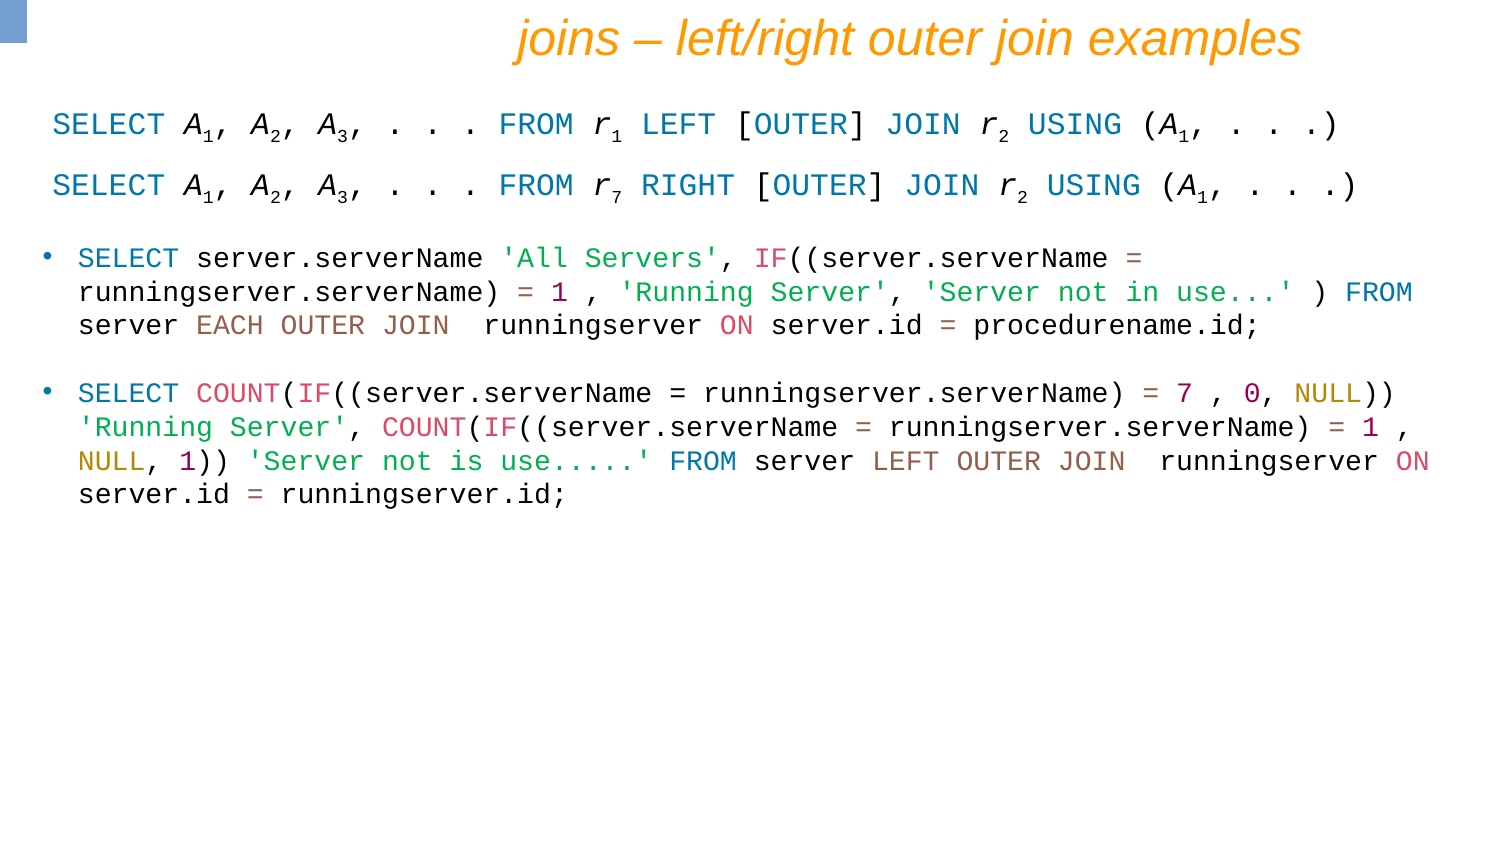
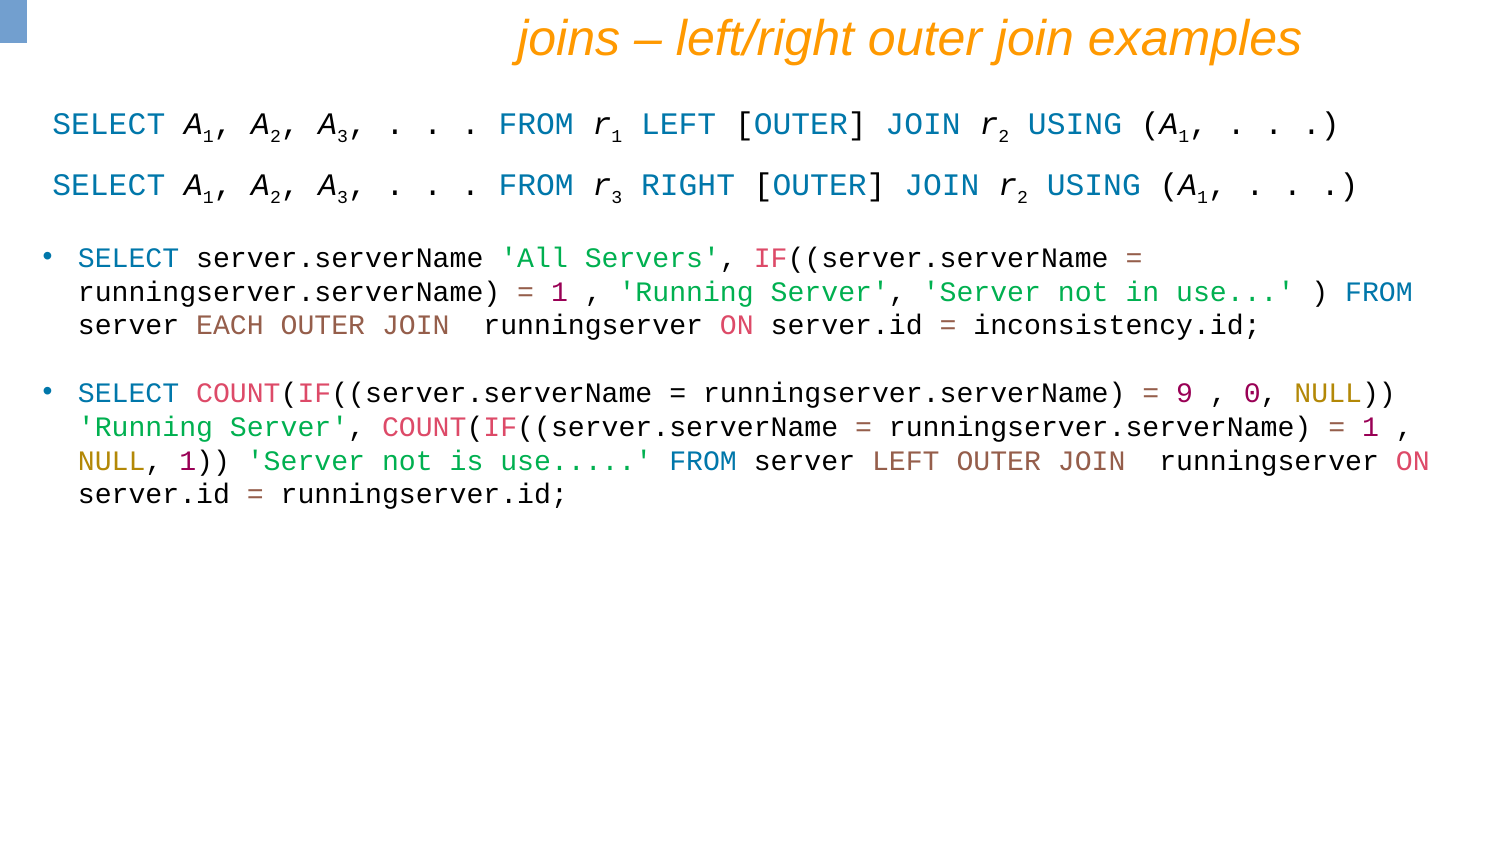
7 at (617, 198): 7 -> 3
procedurename.id: procedurename.id -> inconsistency.id
7 at (1185, 393): 7 -> 9
